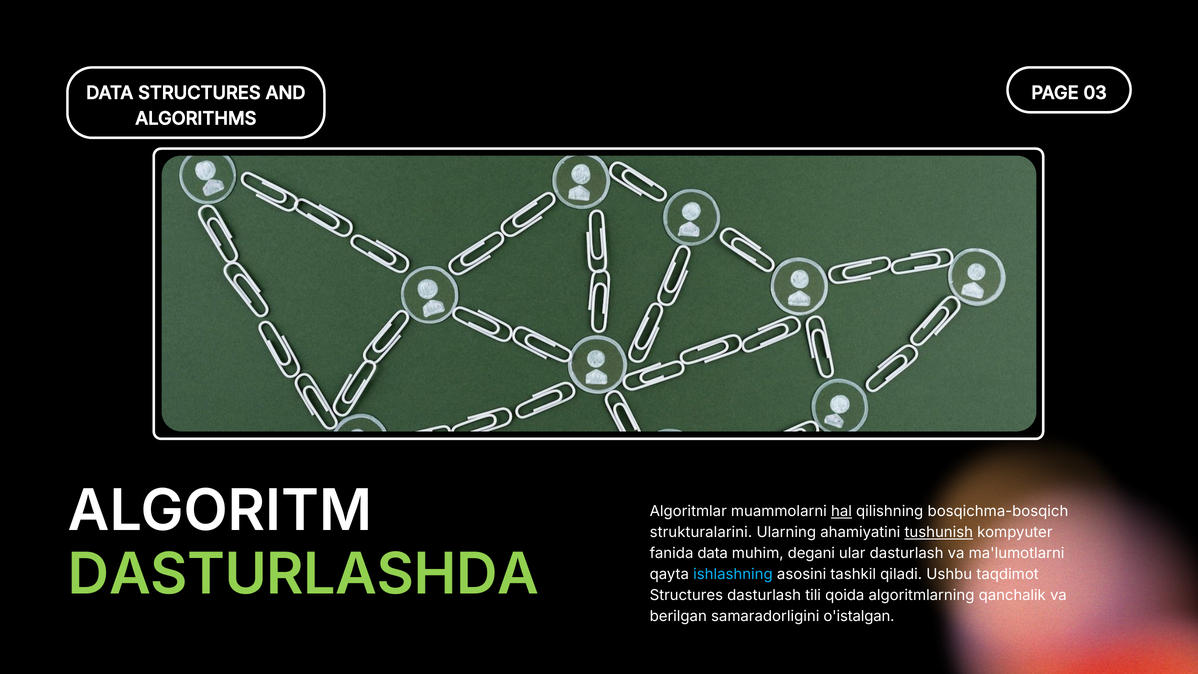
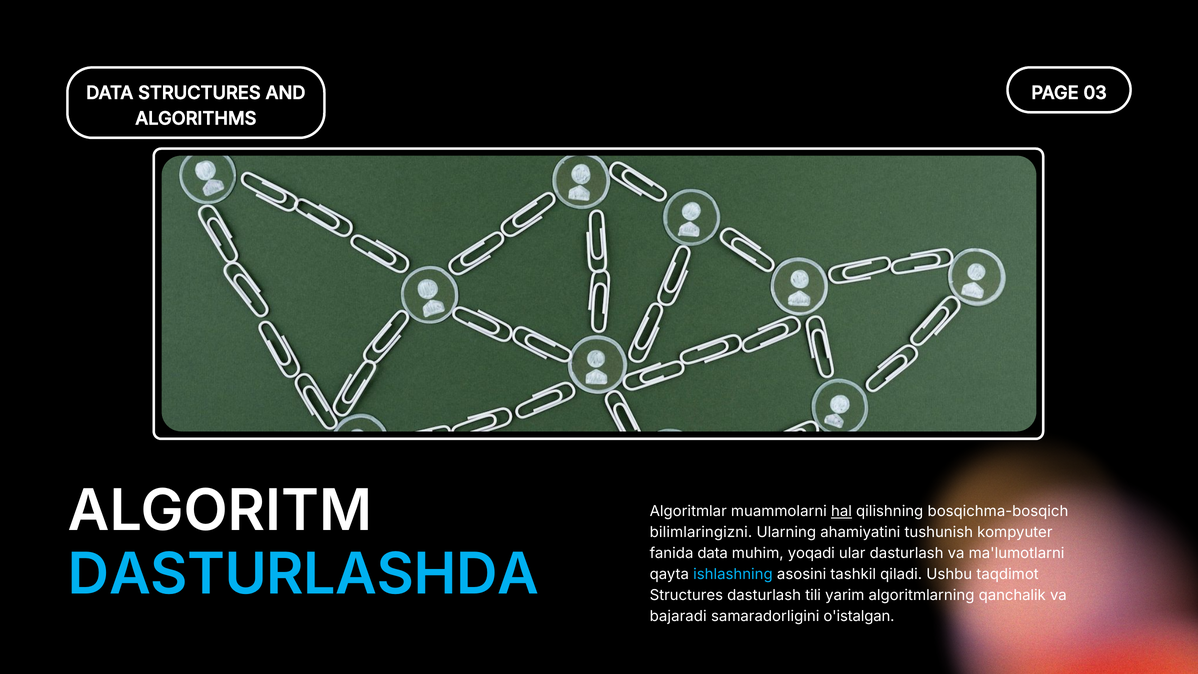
strukturalarini: strukturalarini -> bilimlaringizni
tushunish underline: present -> none
degani: degani -> yoqadi
DASTURLASHDA colour: light green -> light blue
qoida: qoida -> yarim
berilgan: berilgan -> bajaradi
